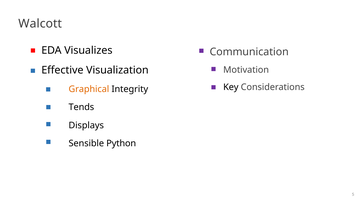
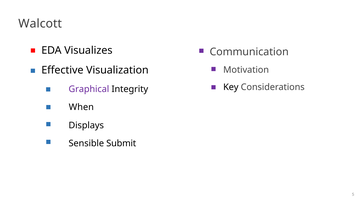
Graphical colour: orange -> purple
Tends: Tends -> When
Python: Python -> Submit
